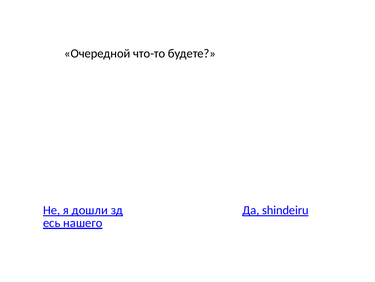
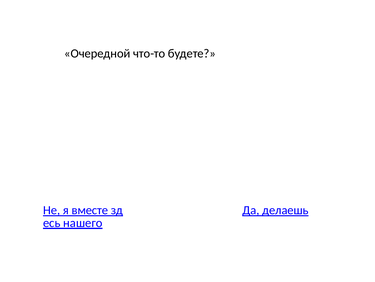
дошли: дошли -> вместе
shindeiru: shindeiru -> делаешь
